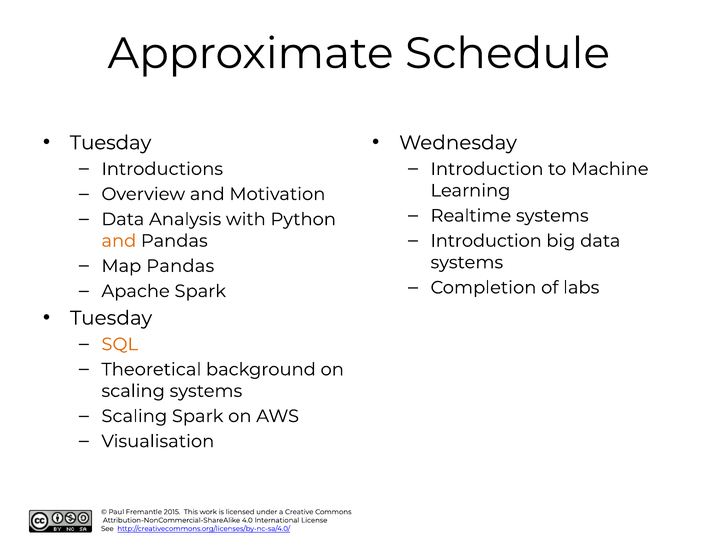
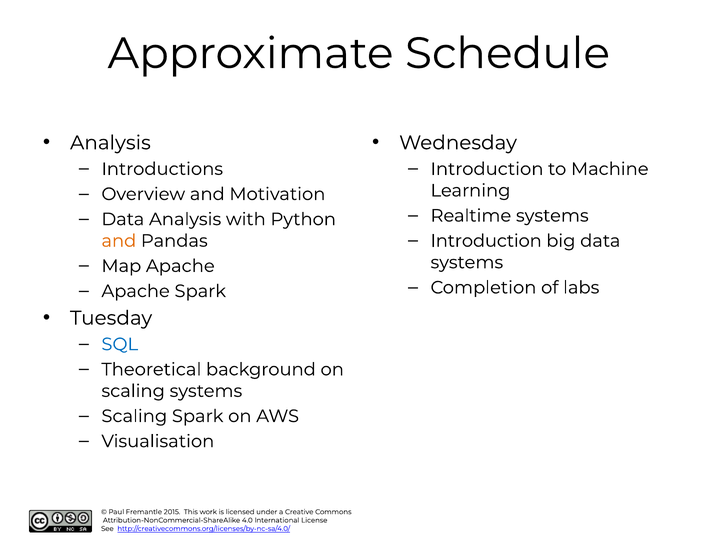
Tuesday at (111, 143): Tuesday -> Analysis
Map Pandas: Pandas -> Apache
SQL colour: orange -> blue
